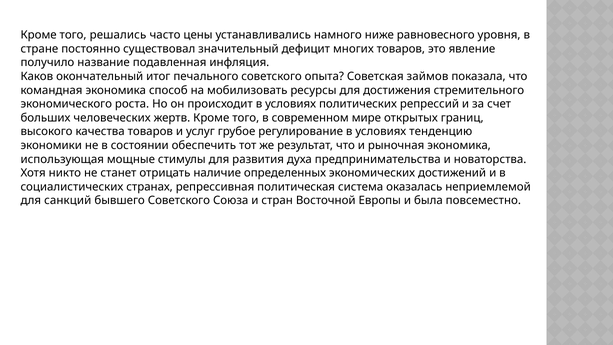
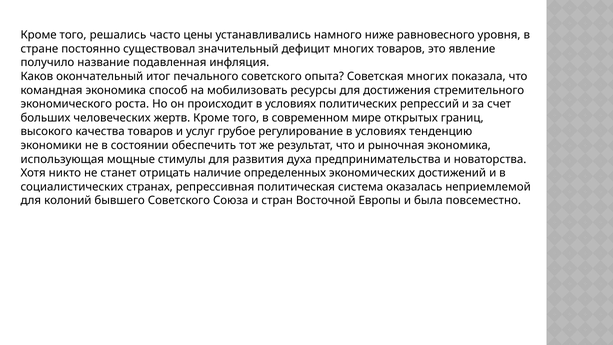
Советская займов: займов -> многих
санкций: санкций -> колоний
